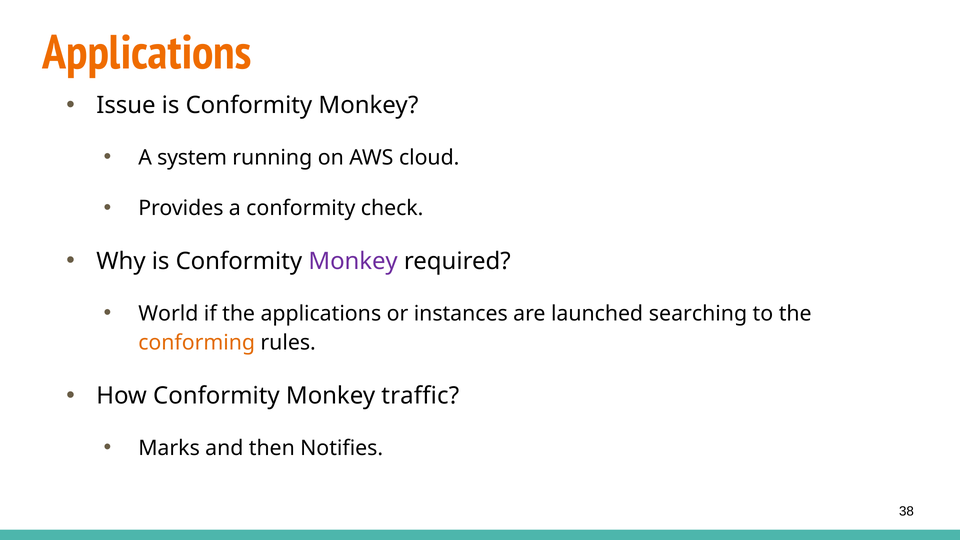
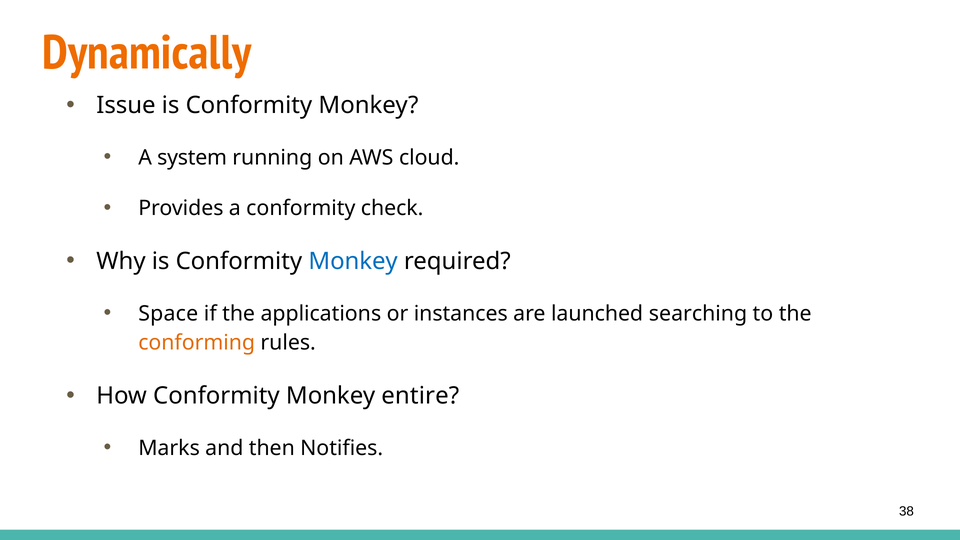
Applications at (147, 53): Applications -> Dynamically
Monkey at (353, 261) colour: purple -> blue
World: World -> Space
traffic: traffic -> entire
